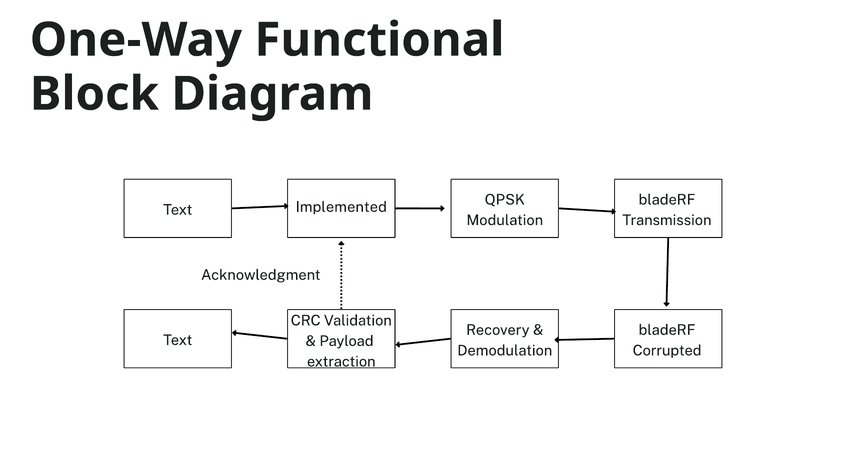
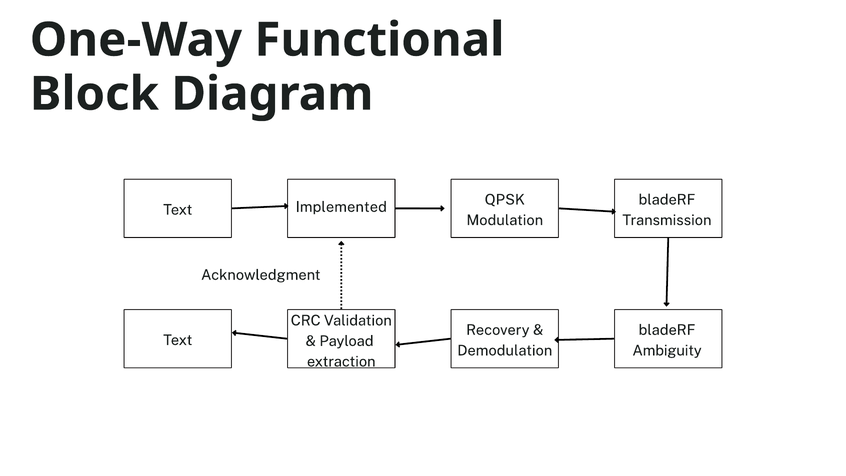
Corrupted: Corrupted -> Ambiguity
